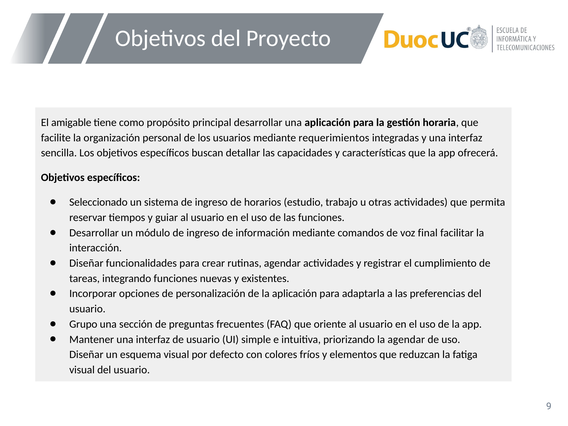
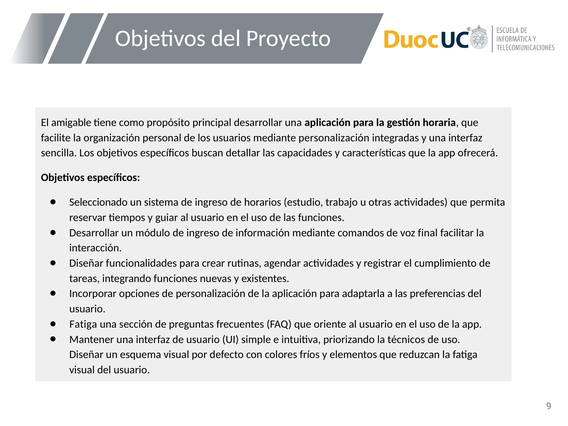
mediante requerimientos: requerimientos -> personalización
Grupo at (83, 324): Grupo -> Fatiga
la agendar: agendar -> técnicos
